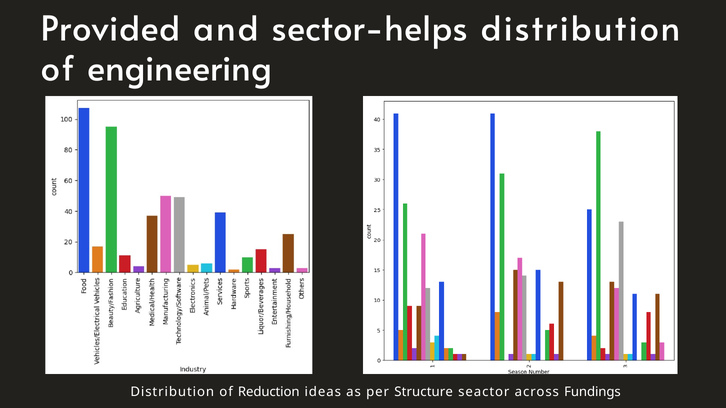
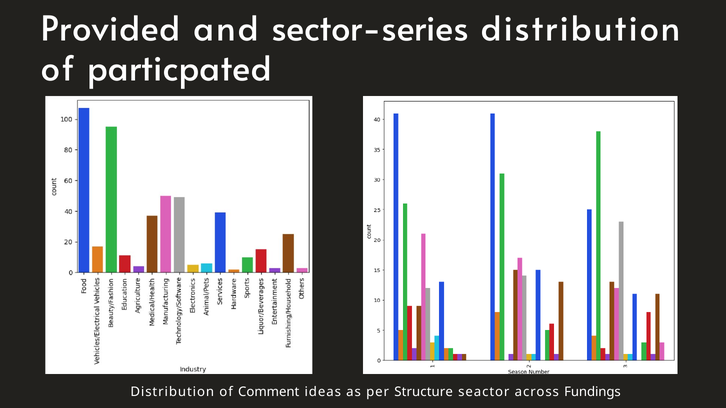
sector-helps: sector-helps -> sector-series
engineering: engineering -> particpated
Reduction: Reduction -> Comment
